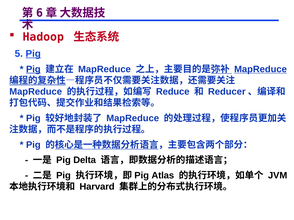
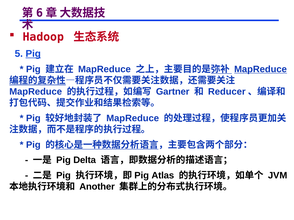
Pig at (33, 69) underline: present -> none
Reduce: Reduce -> Gartner
Harvard: Harvard -> Another
